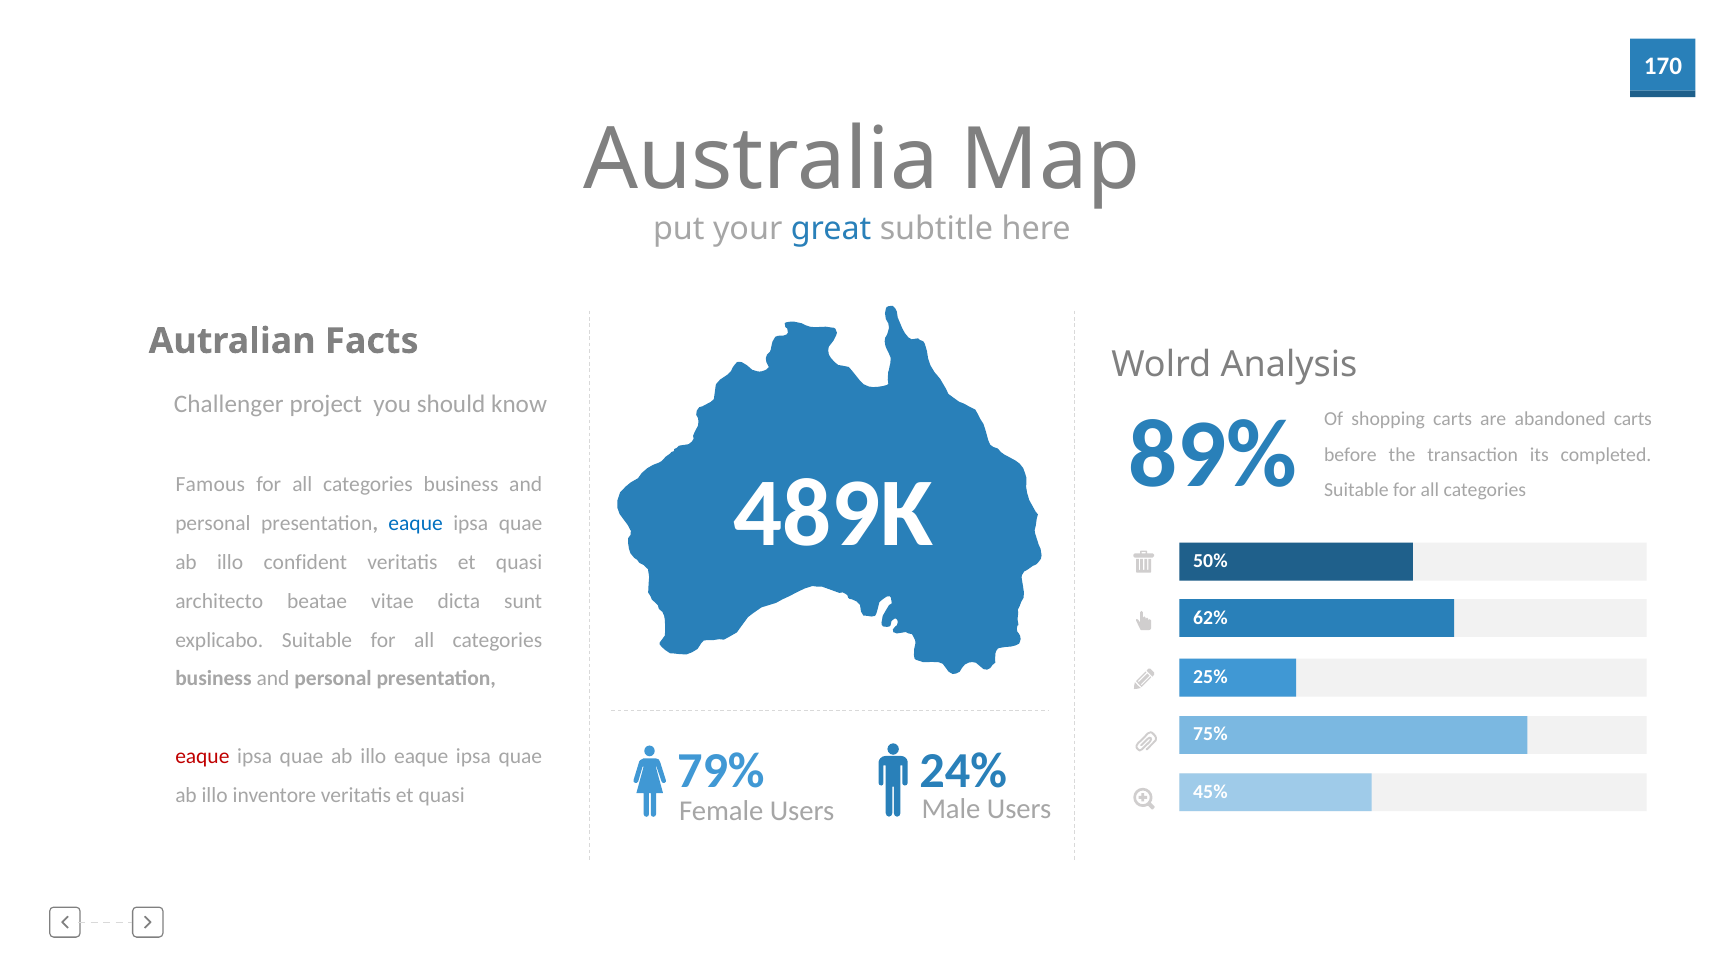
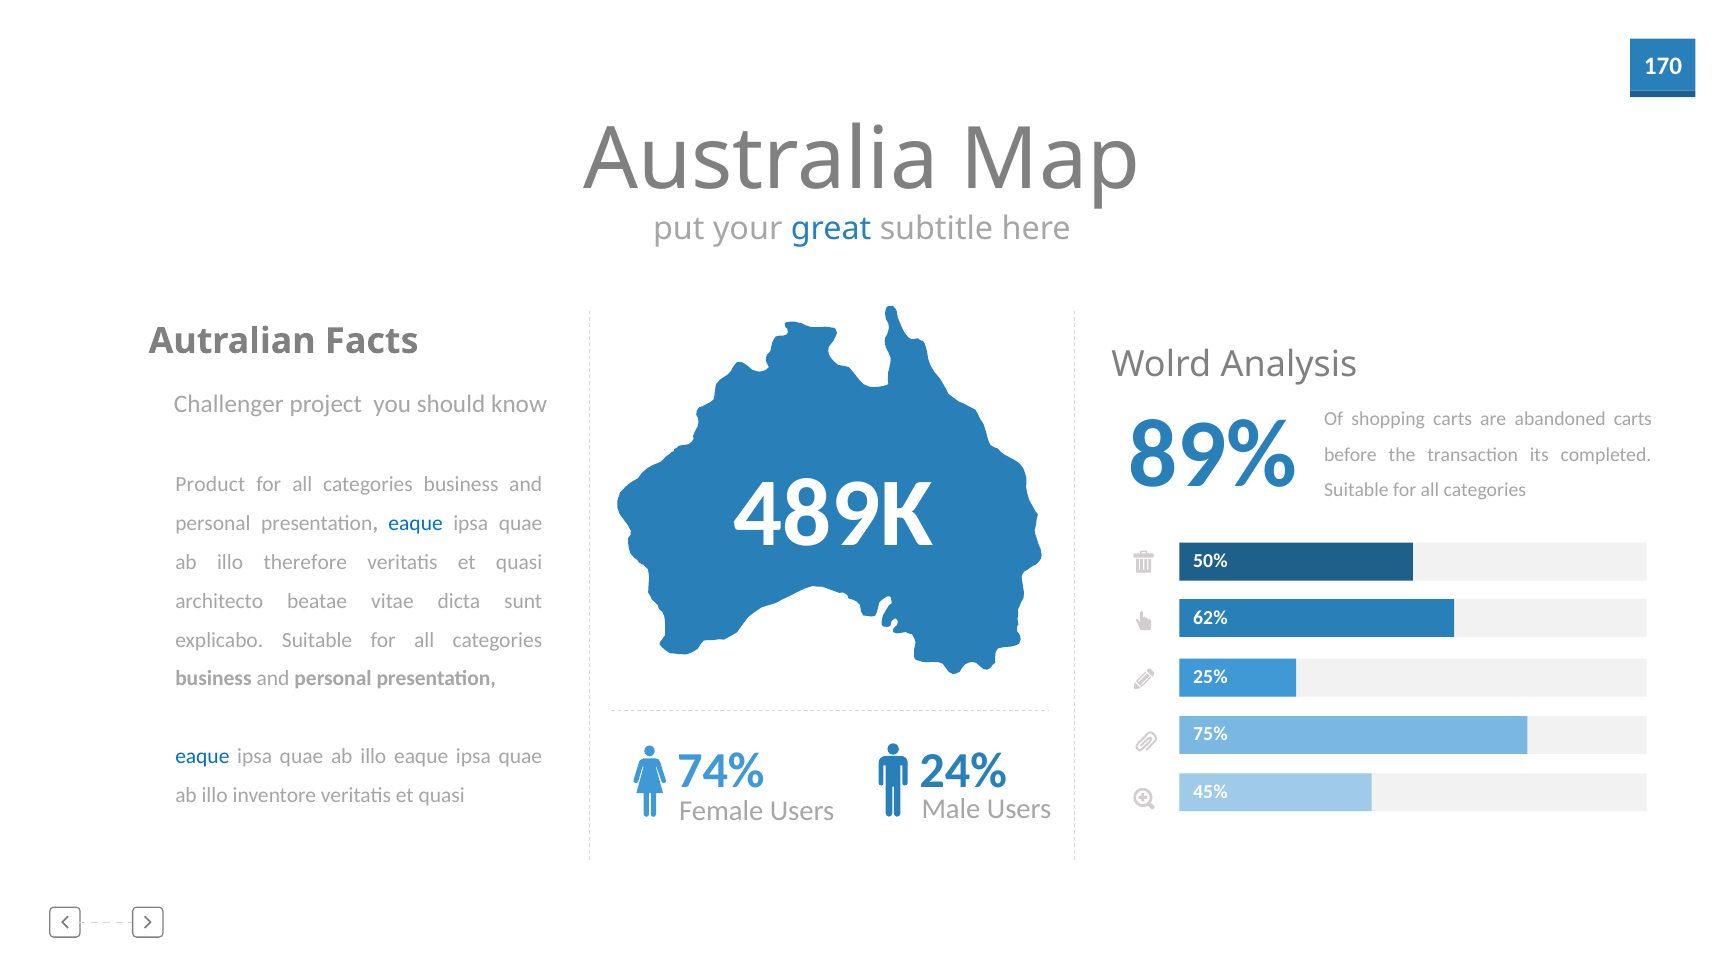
Famous: Famous -> Product
confident: confident -> therefore
eaque at (202, 756) colour: red -> blue
79%: 79% -> 74%
